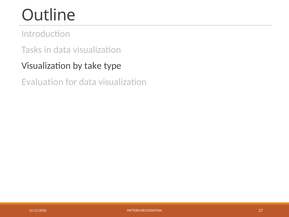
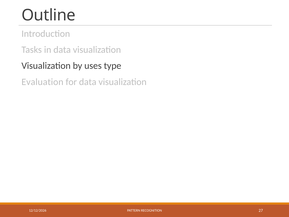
take: take -> uses
